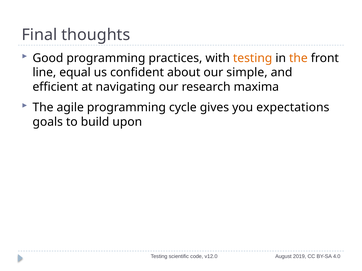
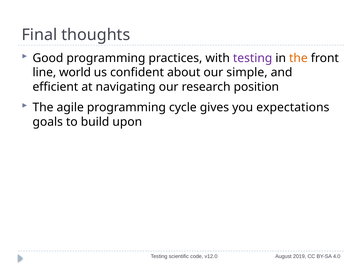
testing at (253, 58) colour: orange -> purple
equal: equal -> world
maxima: maxima -> position
